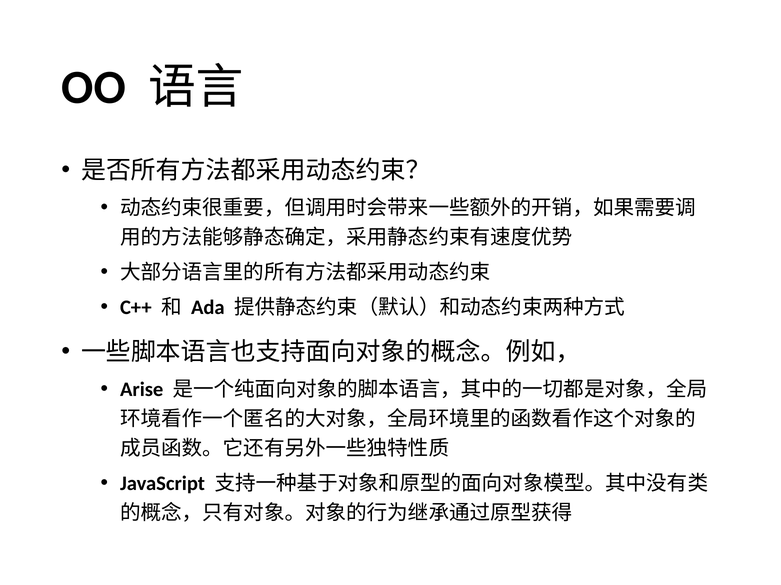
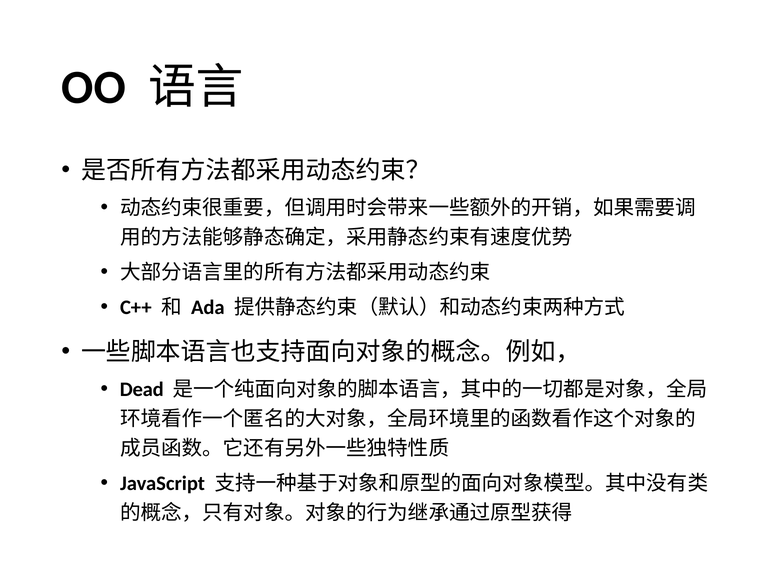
Arise: Arise -> Dead
